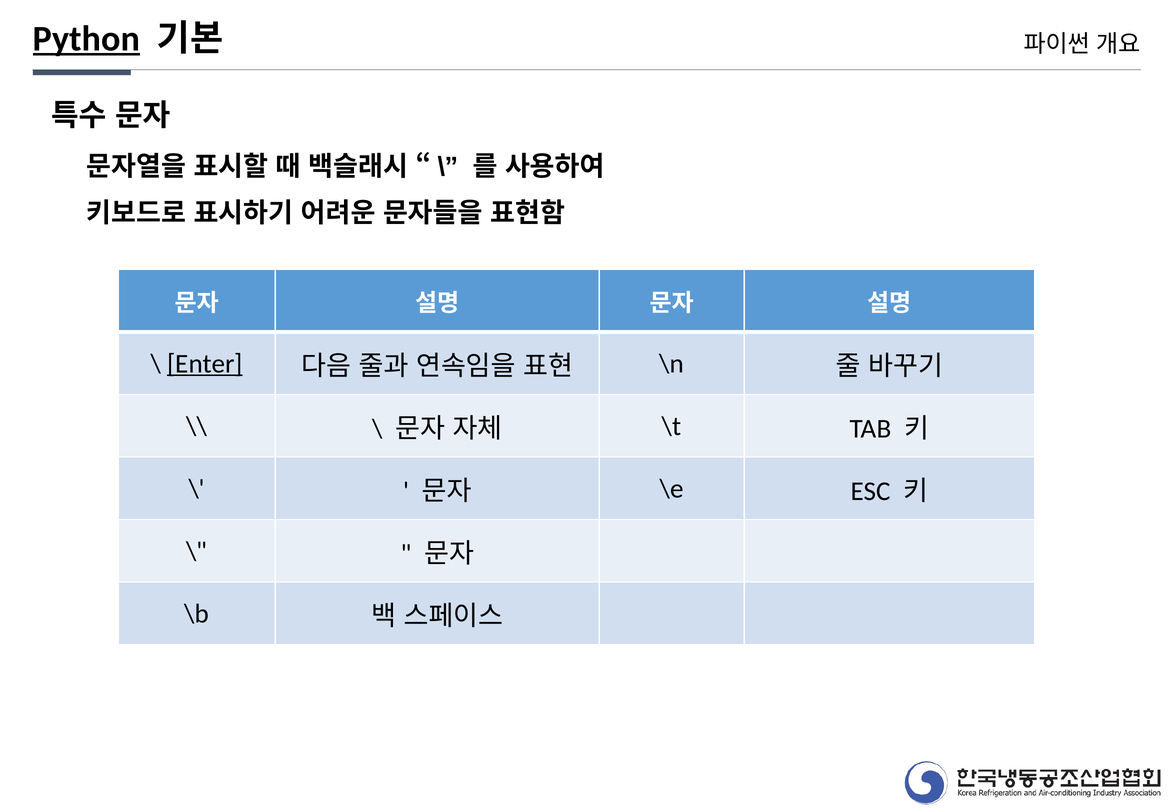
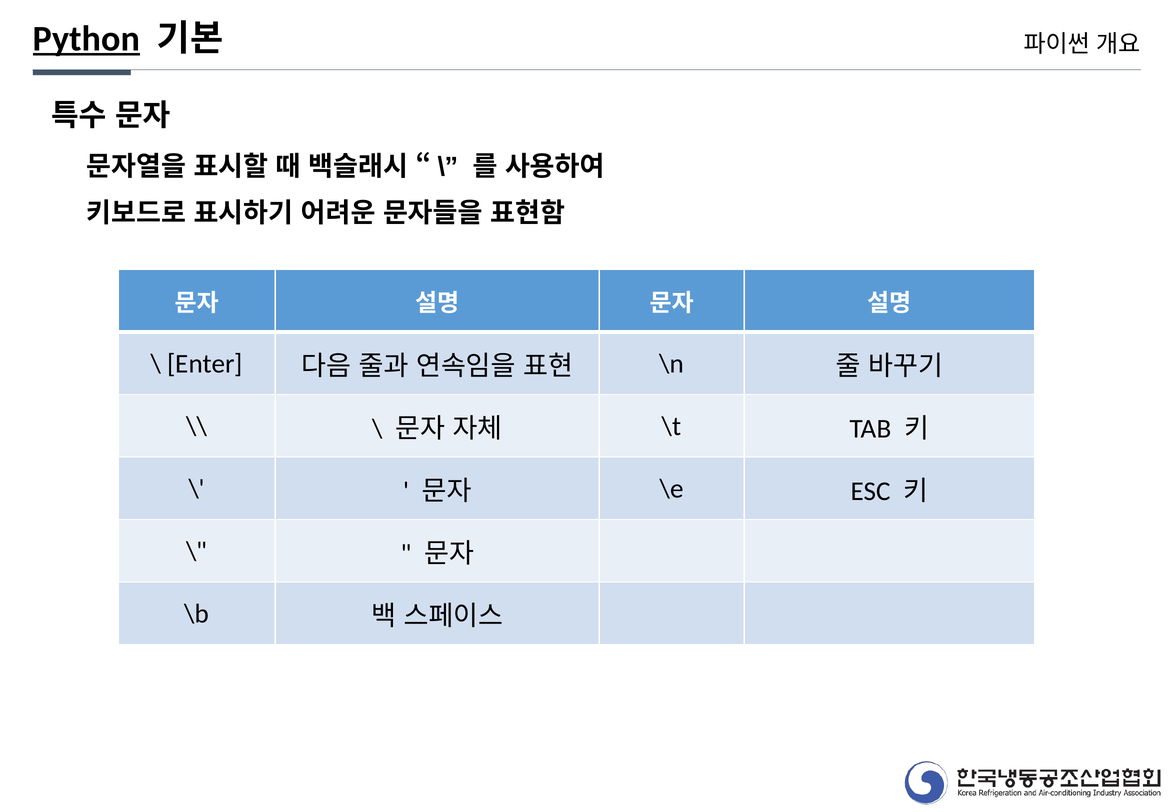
Enter underline: present -> none
